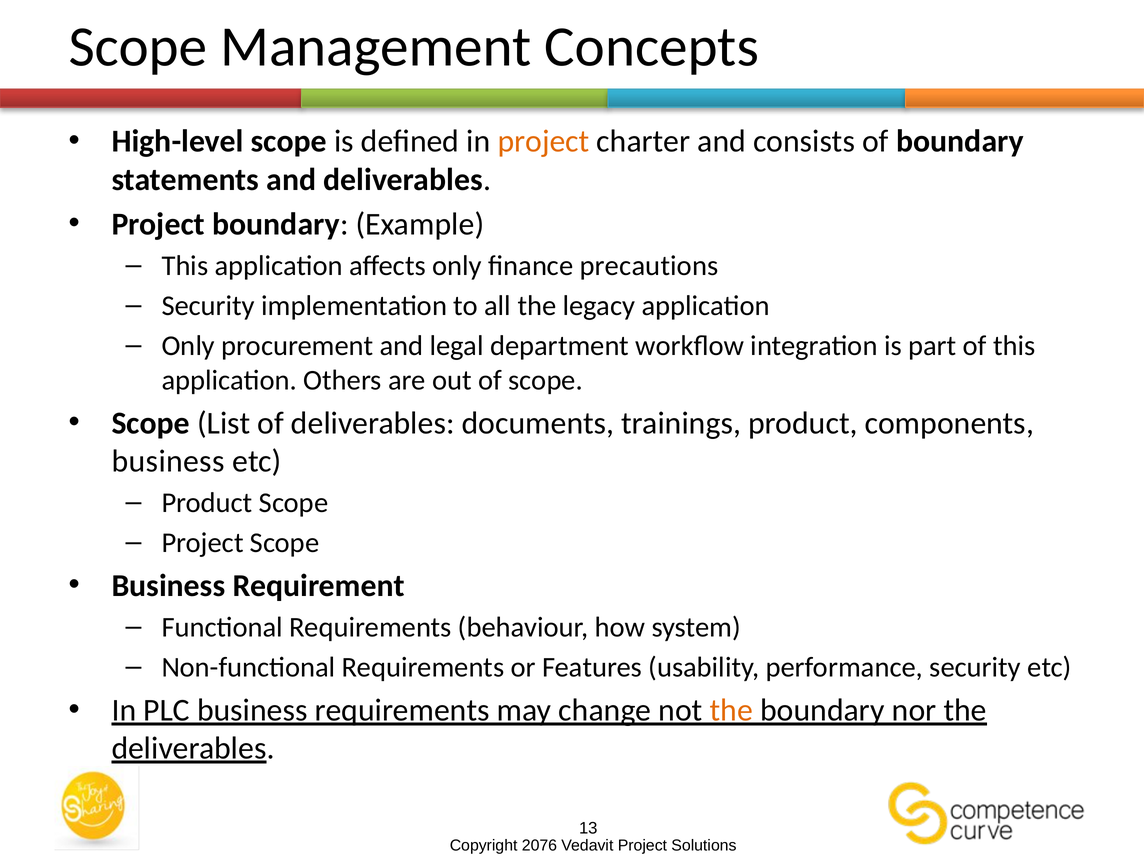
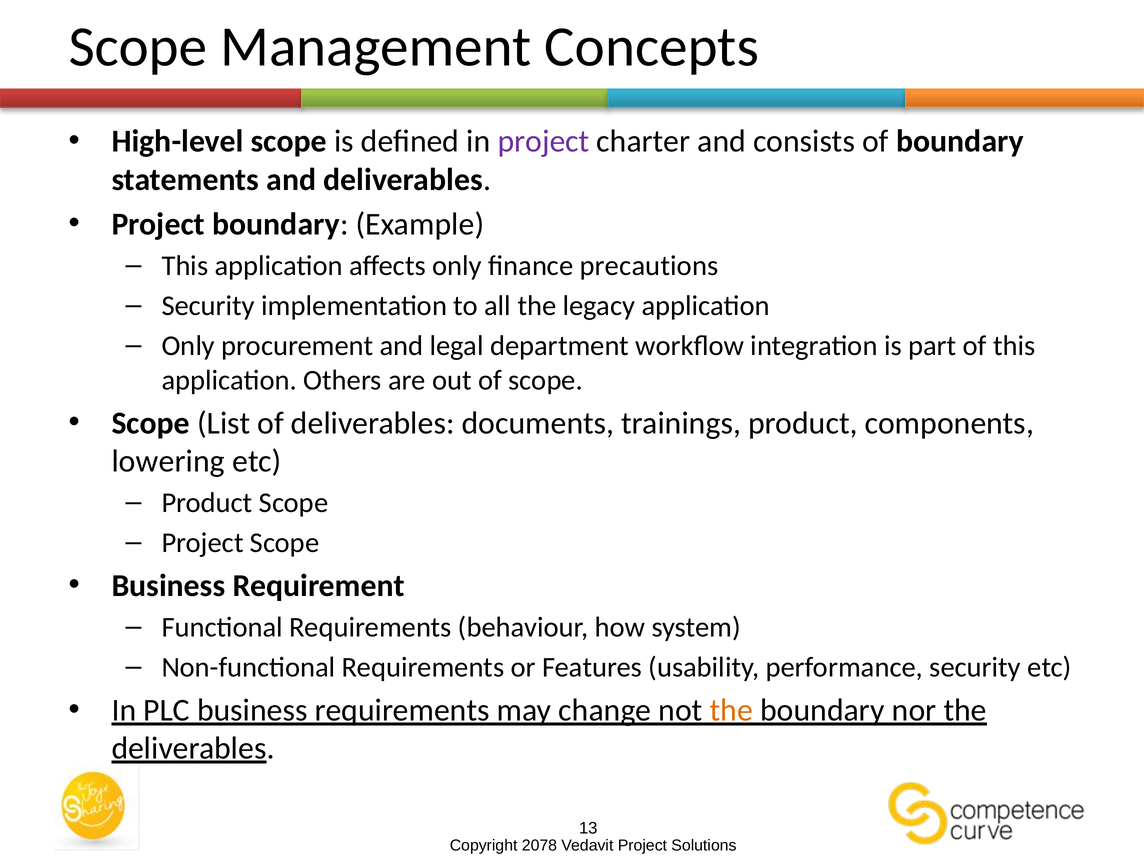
project at (544, 141) colour: orange -> purple
business at (168, 461): business -> lowering
2076: 2076 -> 2078
